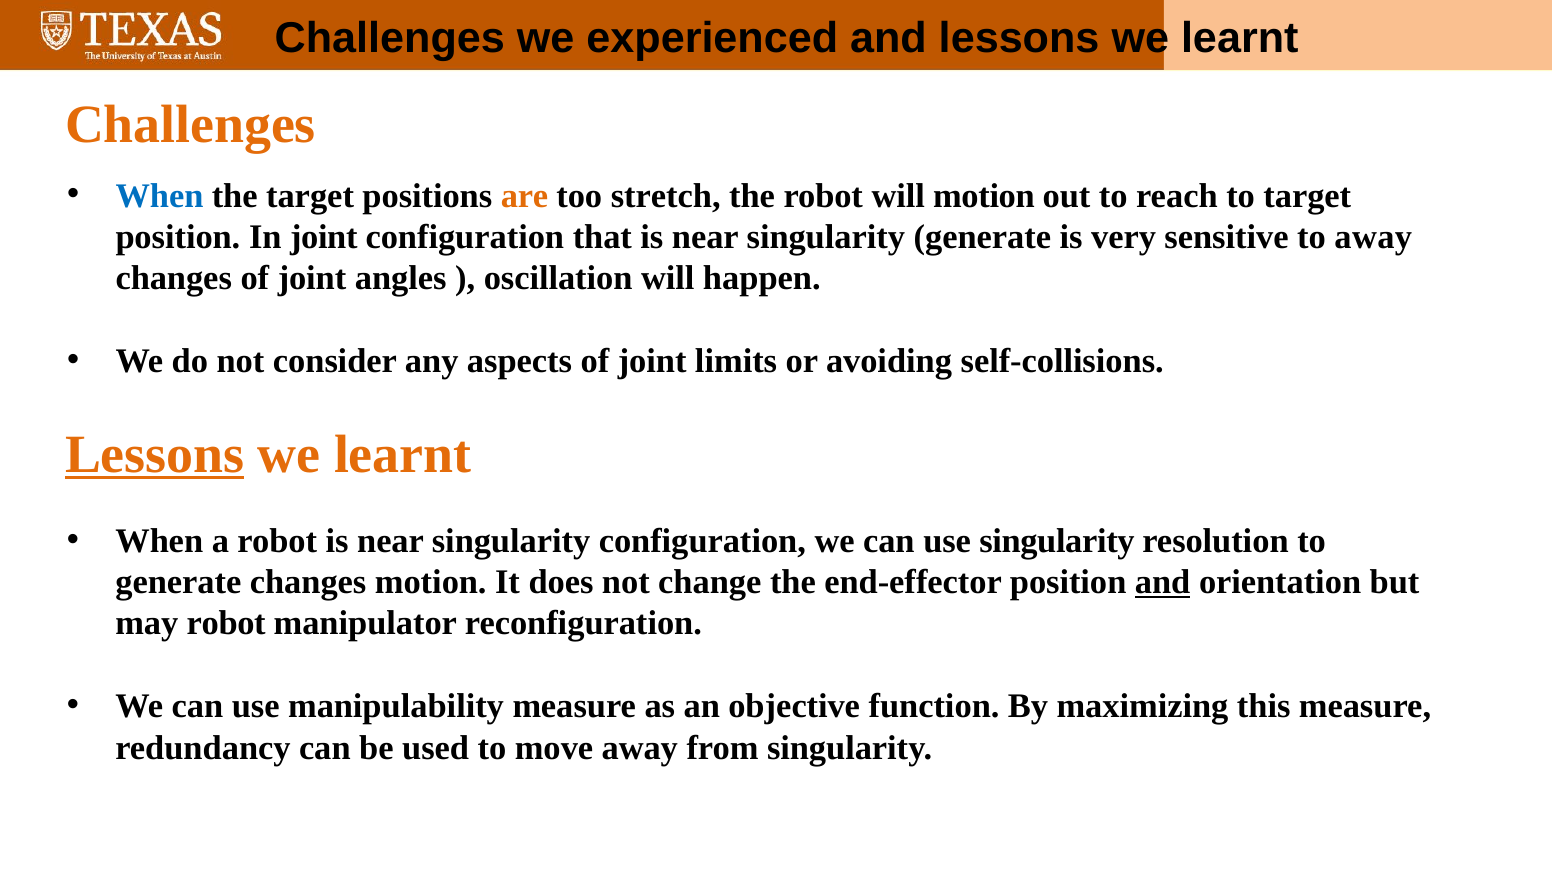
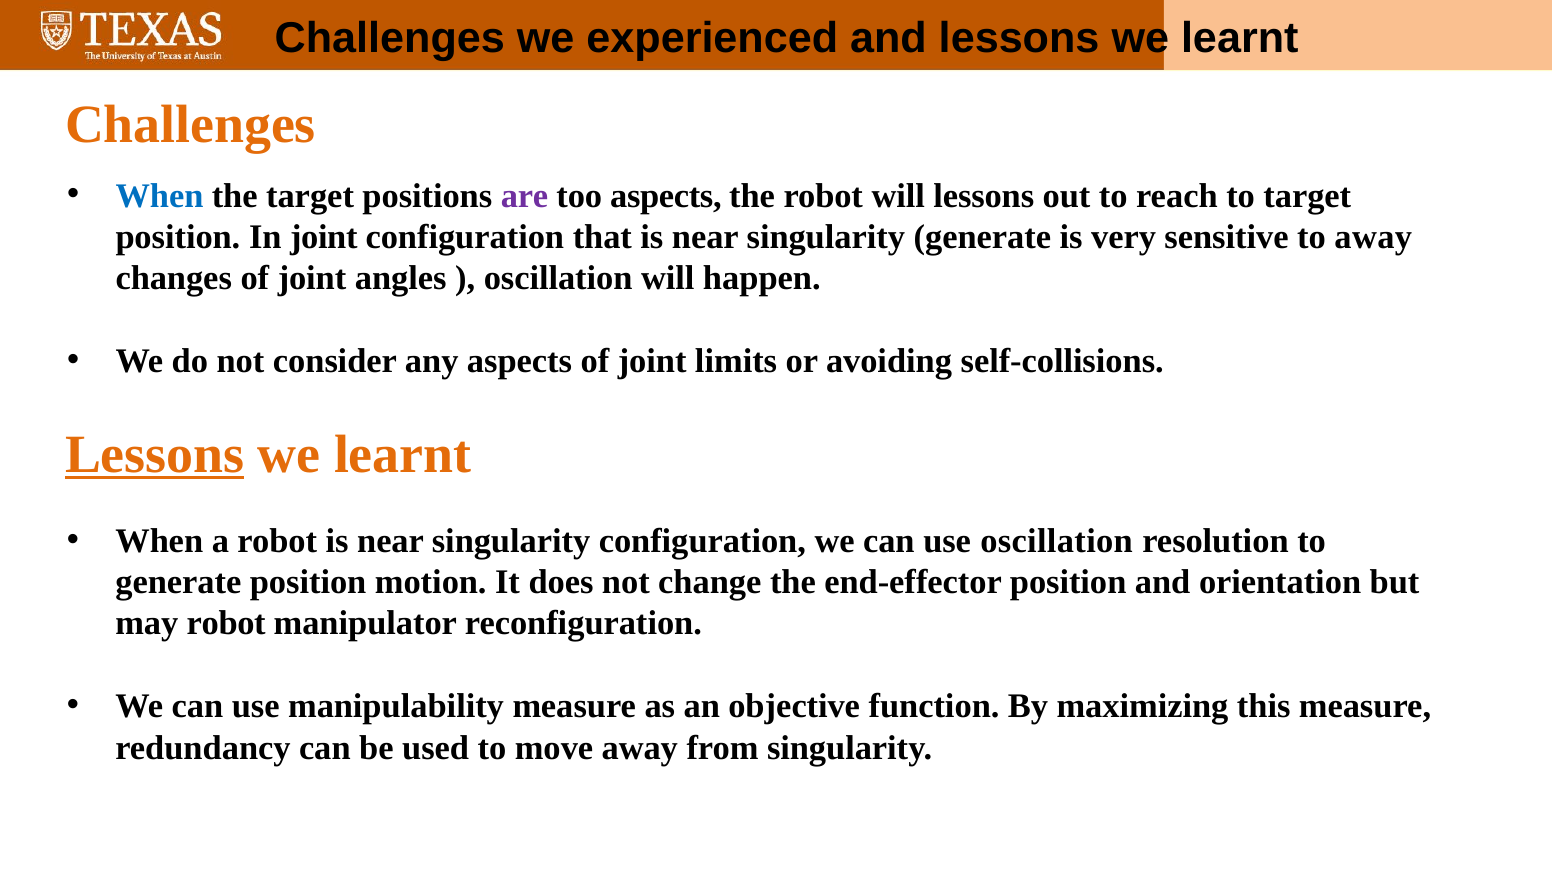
are colour: orange -> purple
too stretch: stretch -> aspects
will motion: motion -> lessons
use singularity: singularity -> oscillation
generate changes: changes -> position
and at (1163, 582) underline: present -> none
